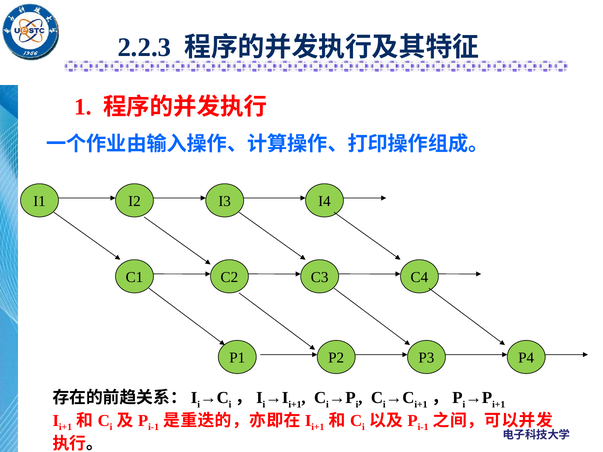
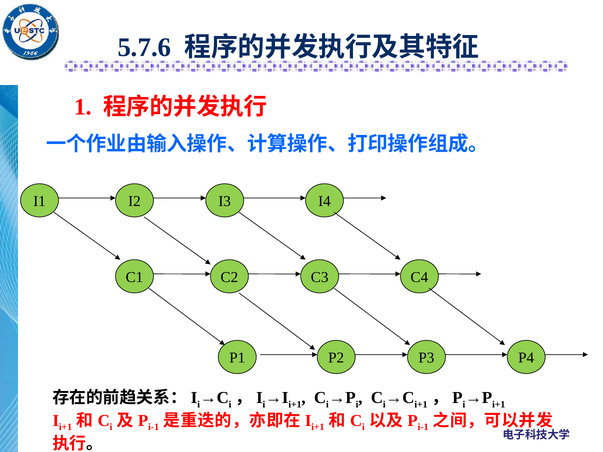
2.2.3: 2.2.3 -> 5.7.6
